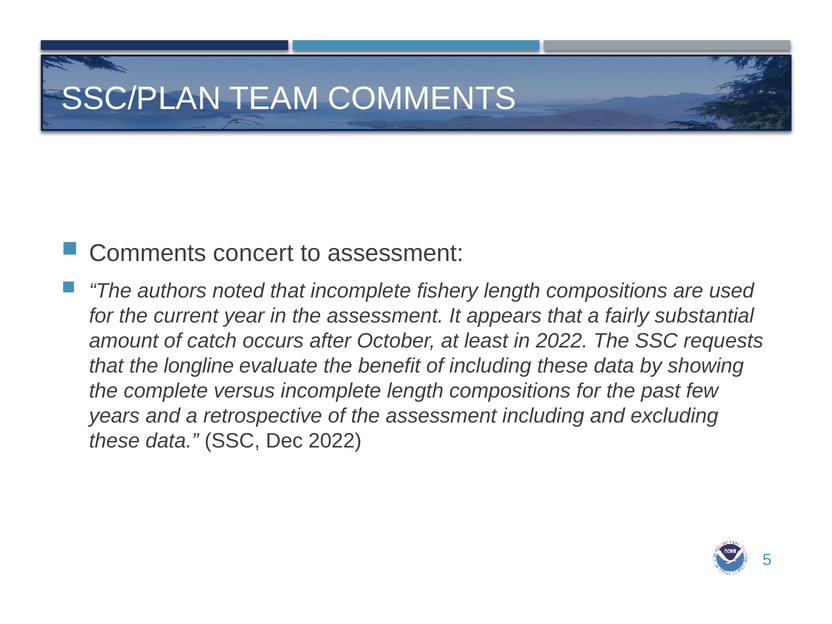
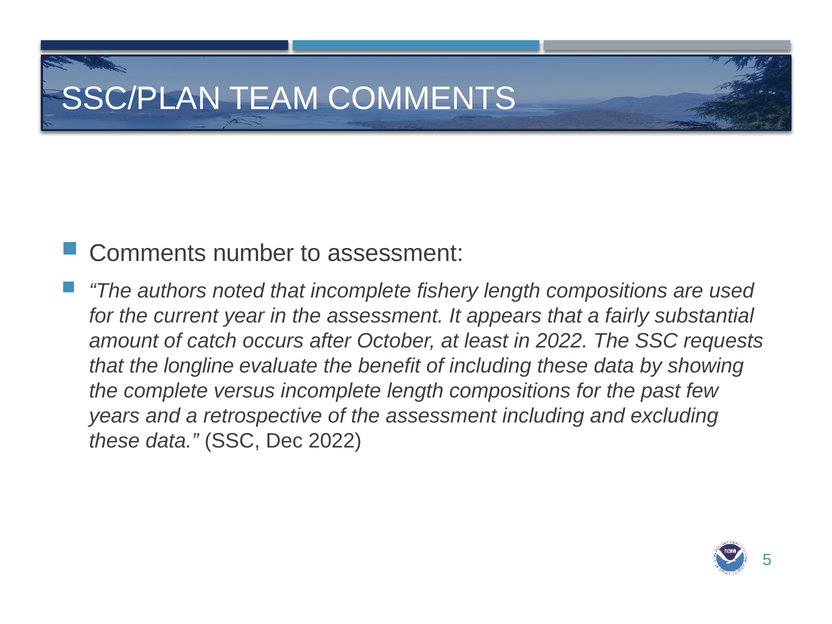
concert: concert -> number
